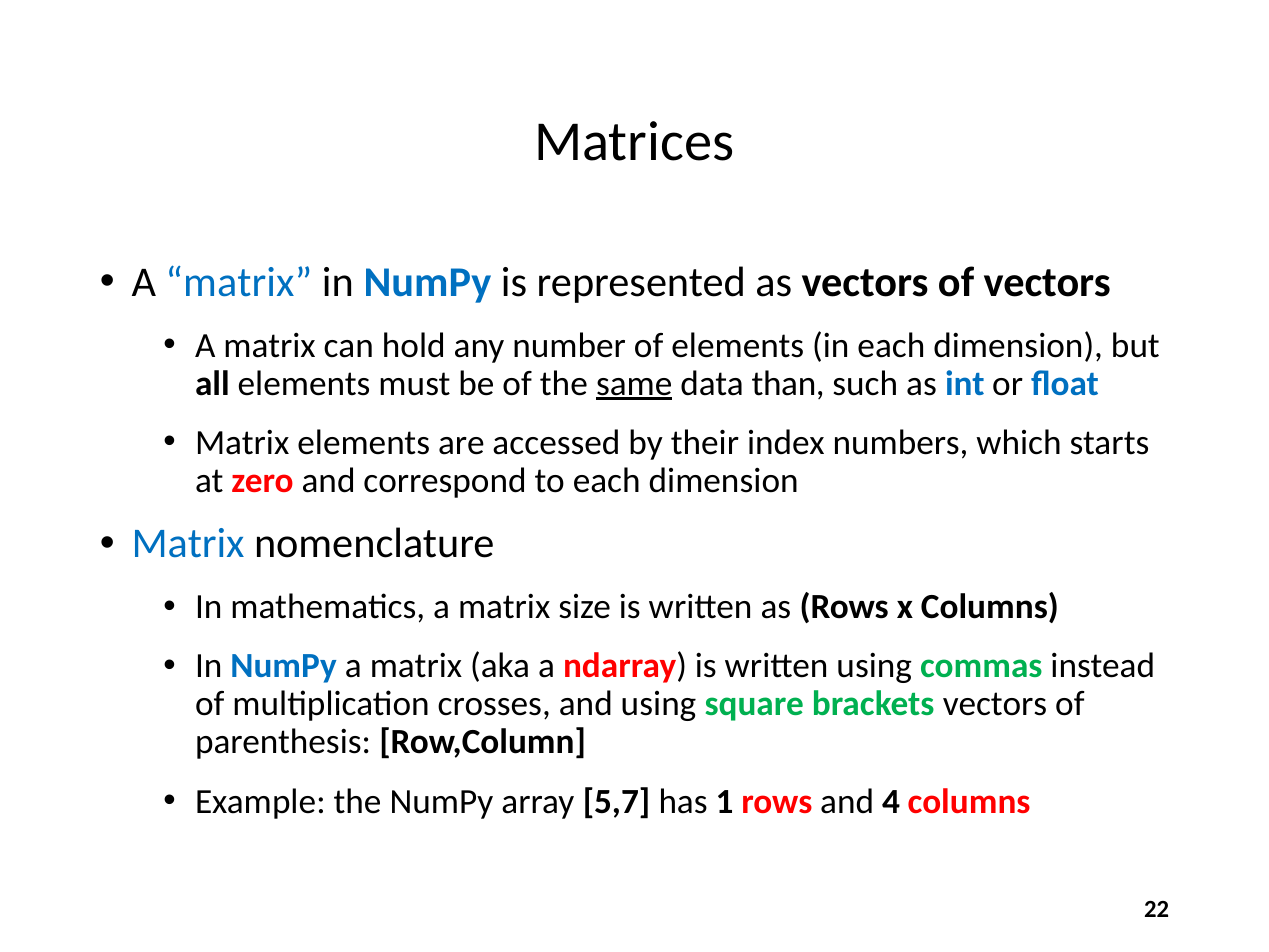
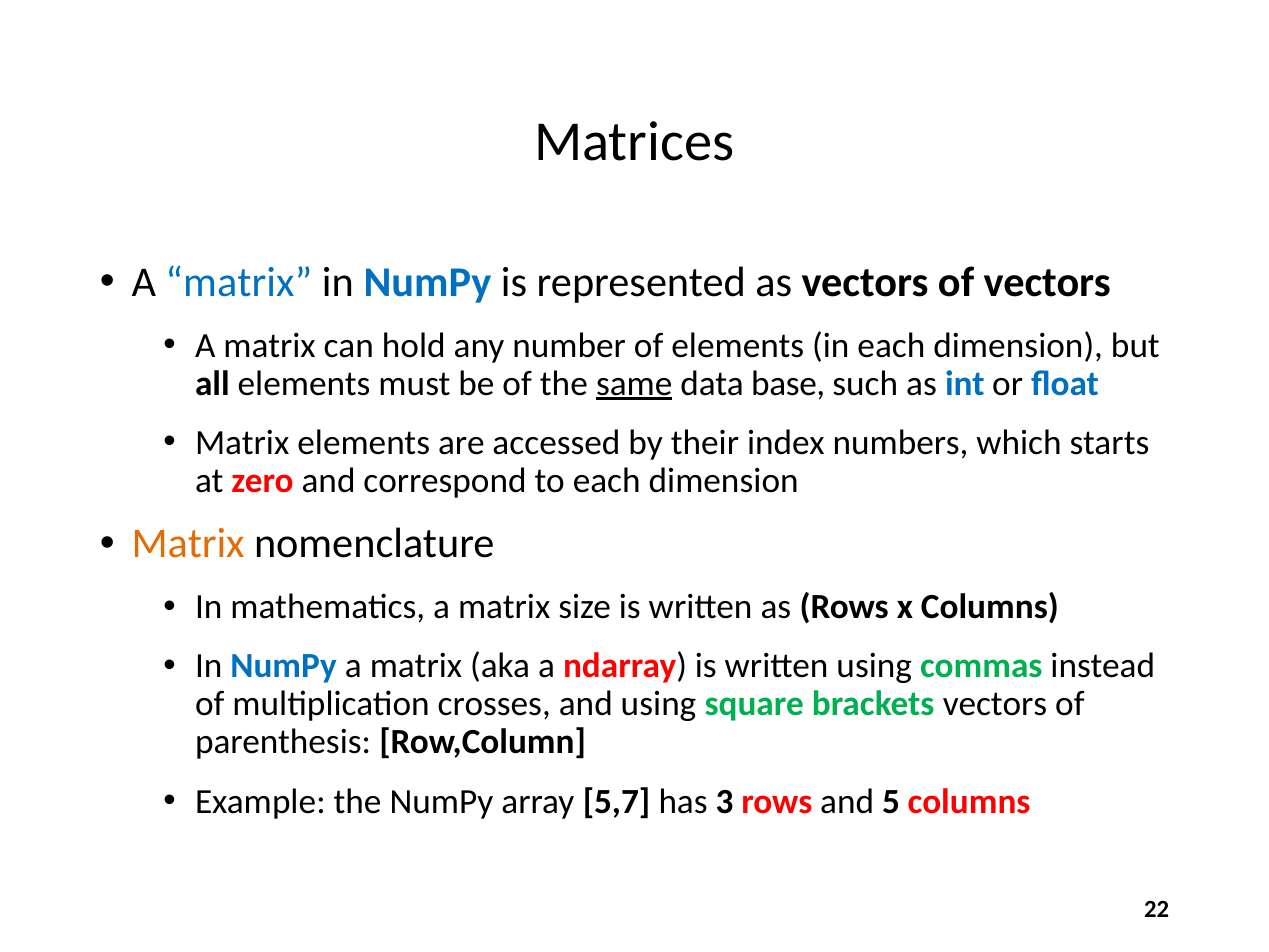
than: than -> base
Matrix at (188, 544) colour: blue -> orange
1: 1 -> 3
4: 4 -> 5
